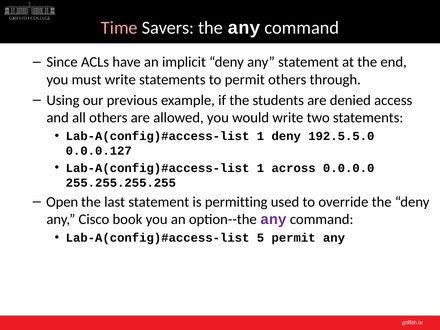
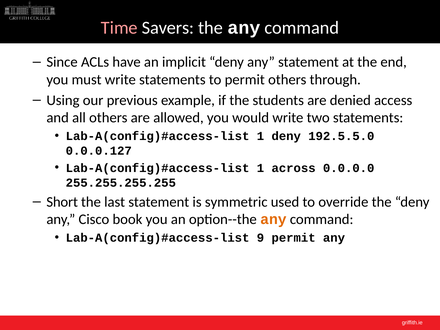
Open: Open -> Short
permitting: permitting -> symmetric
any at (273, 219) colour: purple -> orange
5: 5 -> 9
